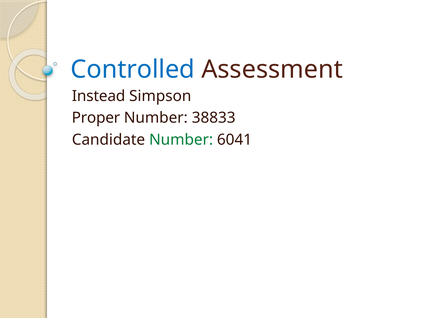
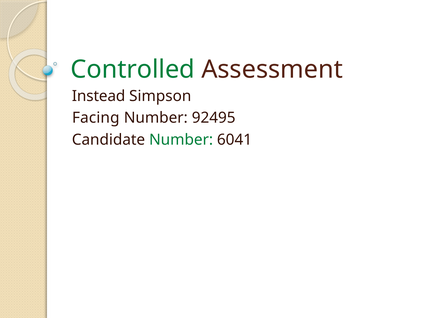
Controlled colour: blue -> green
Proper: Proper -> Facing
38833: 38833 -> 92495
